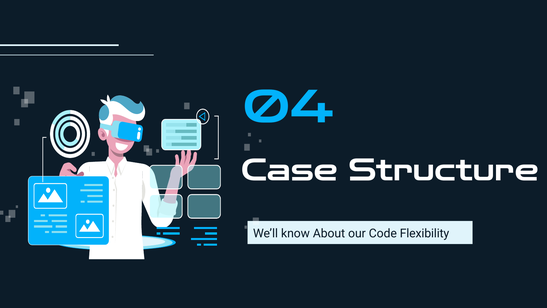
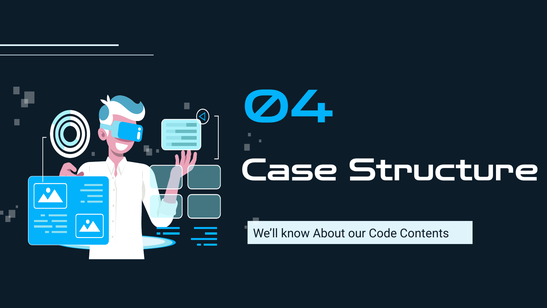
Flexibility: Flexibility -> Contents
